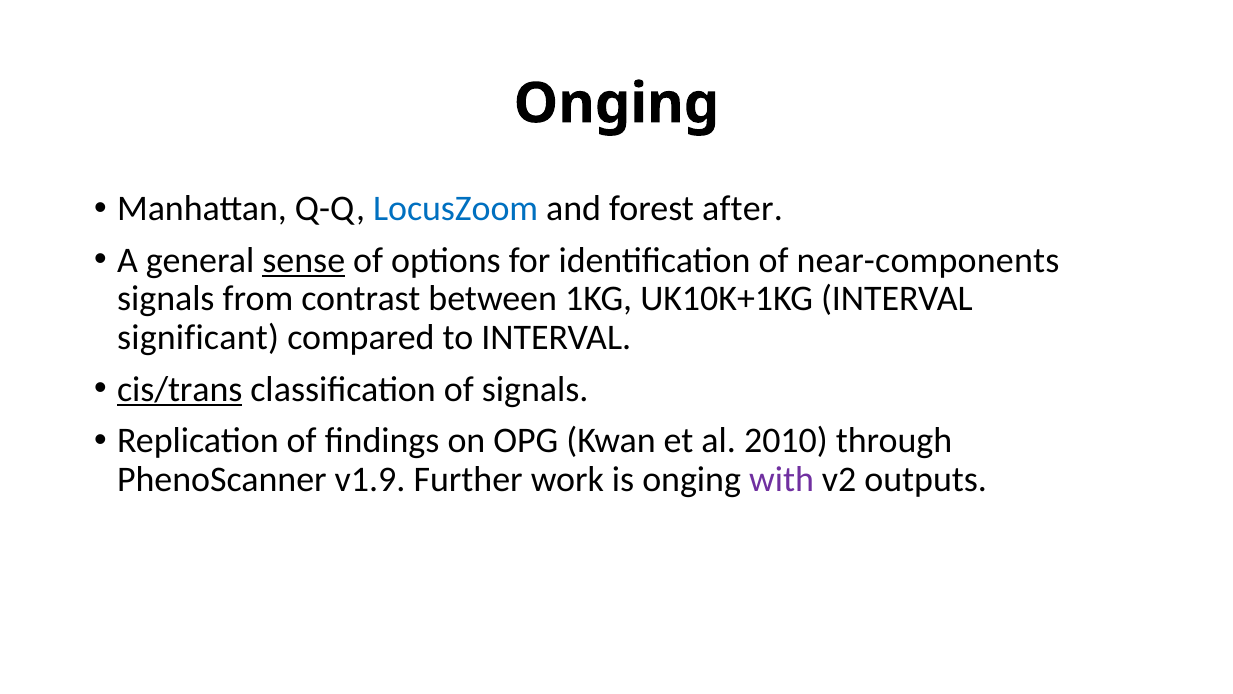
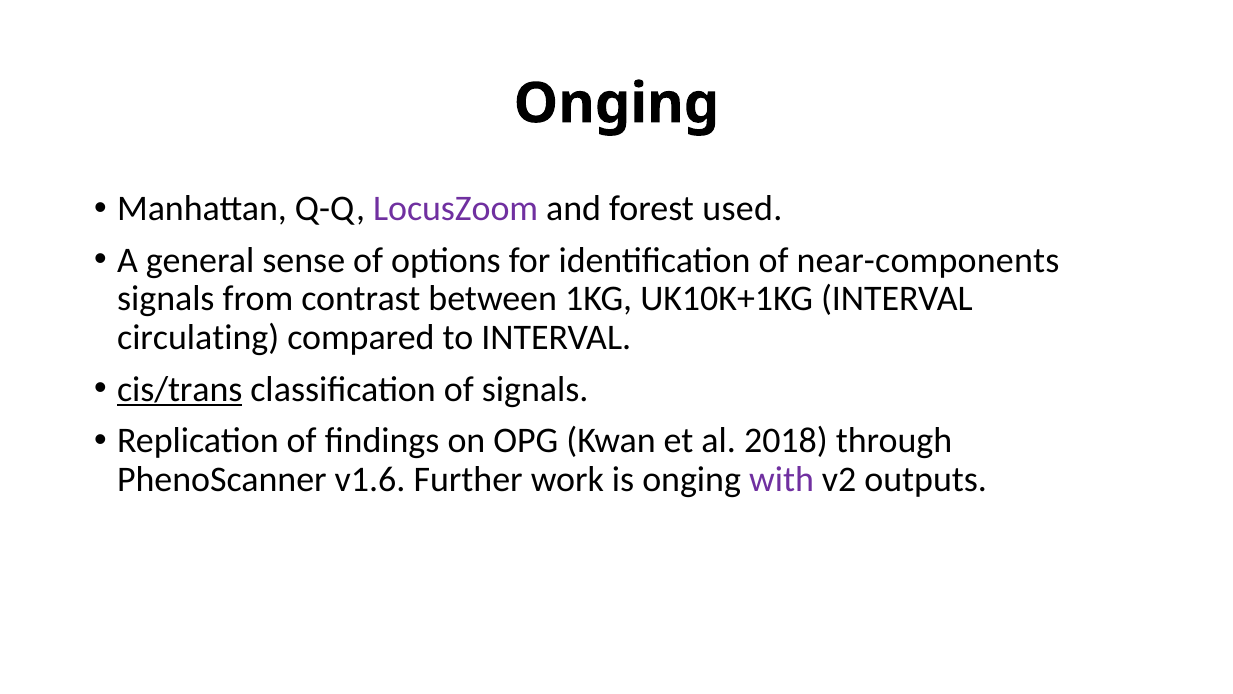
LocusZoom colour: blue -> purple
after: after -> used
sense underline: present -> none
significant: significant -> circulating
2010: 2010 -> 2018
v1.9: v1.9 -> v1.6
